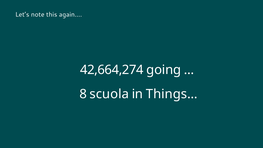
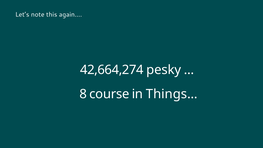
going: going -> pesky
scuola: scuola -> course
